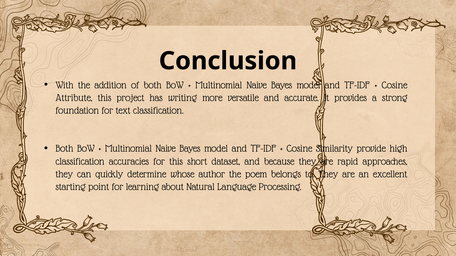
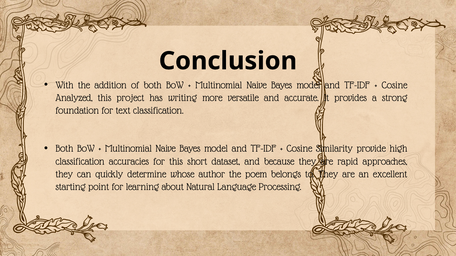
Attribute: Attribute -> Analyzed
